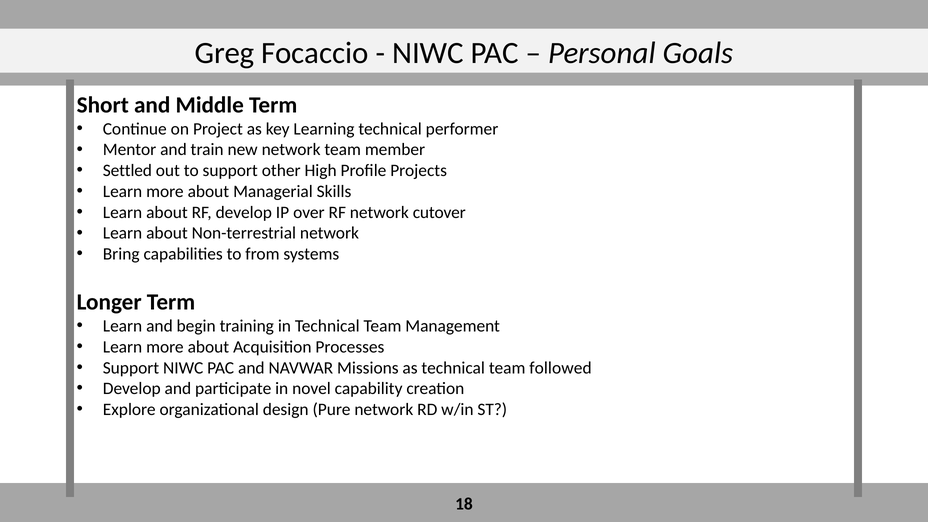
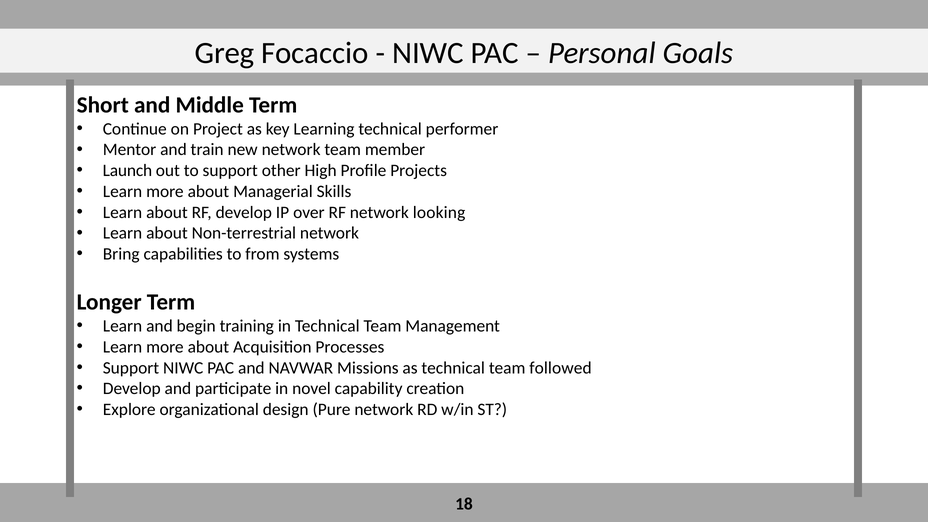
Settled: Settled -> Launch
cutover: cutover -> looking
